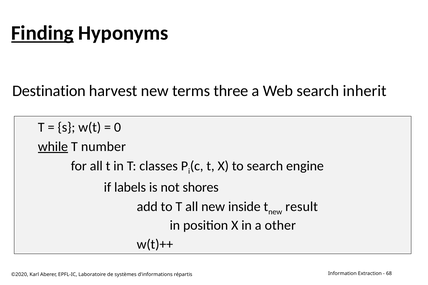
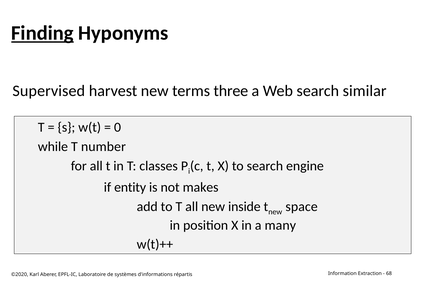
Destination: Destination -> Supervised
inherit: inherit -> similar
while underline: present -> none
labels: labels -> entity
shores: shores -> makes
result: result -> space
other: other -> many
